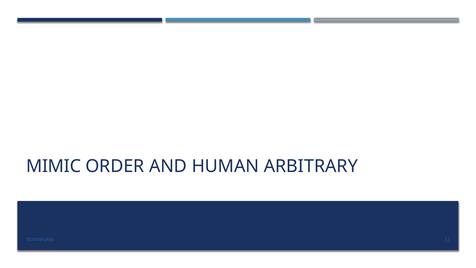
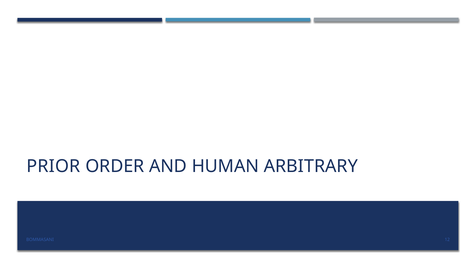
MIMIC: MIMIC -> PRIOR
